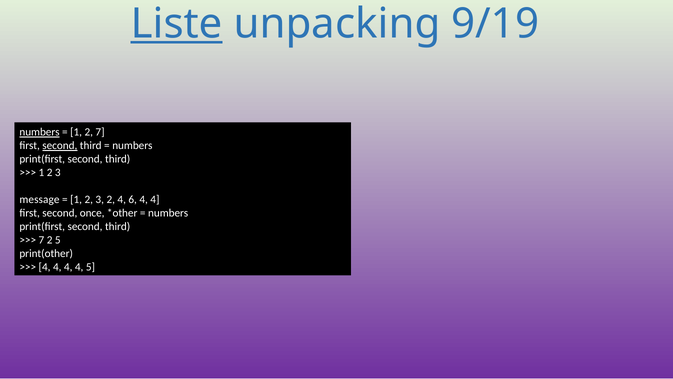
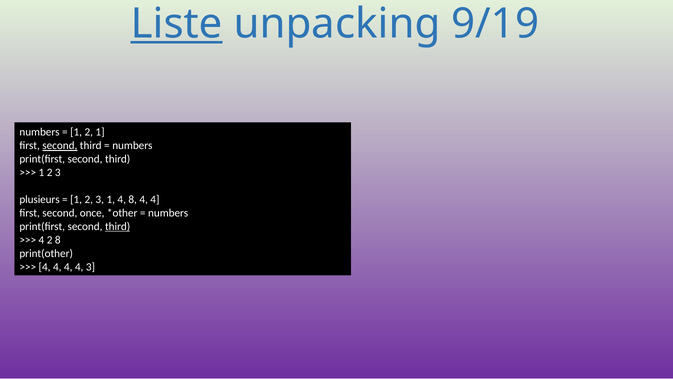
numbers at (40, 132) underline: present -> none
2 7: 7 -> 1
message: message -> plusieurs
3 2: 2 -> 1
4 6: 6 -> 8
third at (118, 226) underline: none -> present
7 at (41, 240): 7 -> 4
2 5: 5 -> 8
4 5: 5 -> 3
